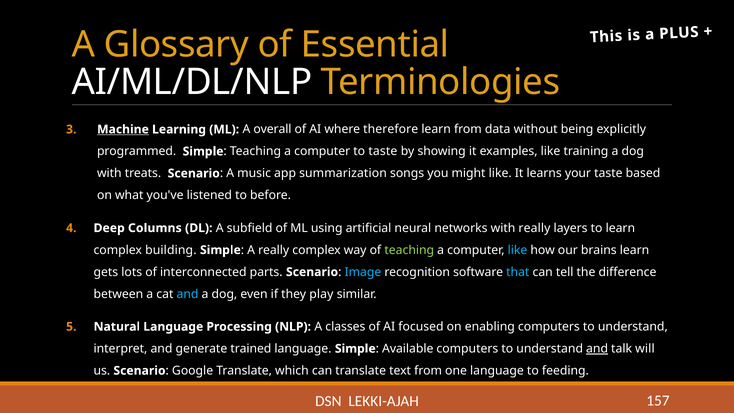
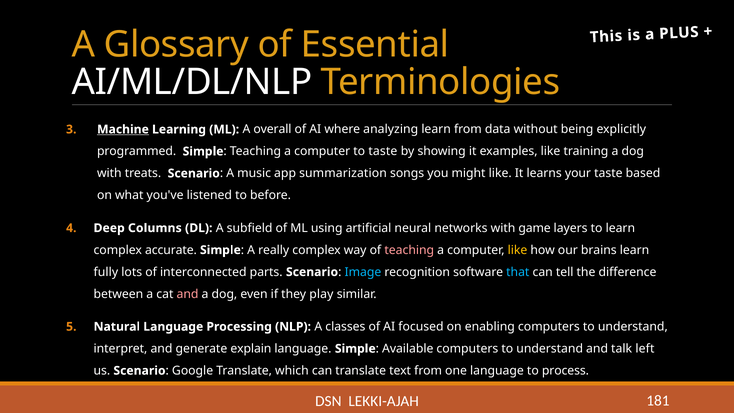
therefore: therefore -> analyzing
with really: really -> game
building: building -> accurate
teaching at (409, 250) colour: light green -> pink
like at (518, 250) colour: light blue -> yellow
gets: gets -> fully
and at (188, 294) colour: light blue -> pink
trained: trained -> explain
and at (597, 349) underline: present -> none
will: will -> left
feeding: feeding -> process
157: 157 -> 181
